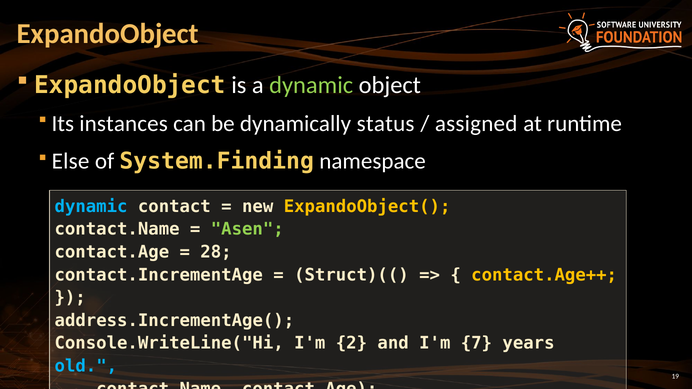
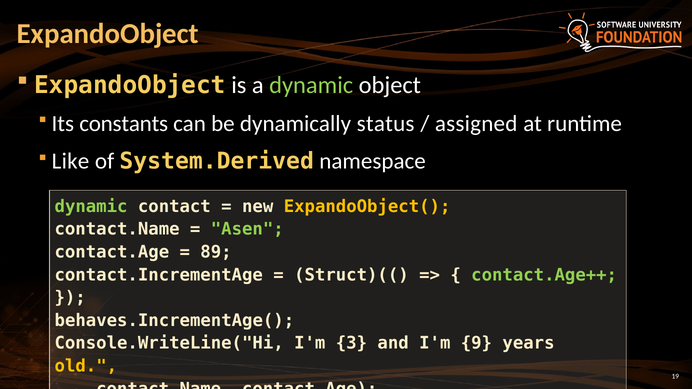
instances: instances -> constants
Else: Else -> Like
System.Finding: System.Finding -> System.Derived
dynamic at (91, 207) colour: light blue -> light green
28: 28 -> 89
contact.Age++ colour: yellow -> light green
address.IncrementAge(: address.IncrementAge( -> behaves.IncrementAge(
2: 2 -> 3
7: 7 -> 9
old colour: light blue -> yellow
